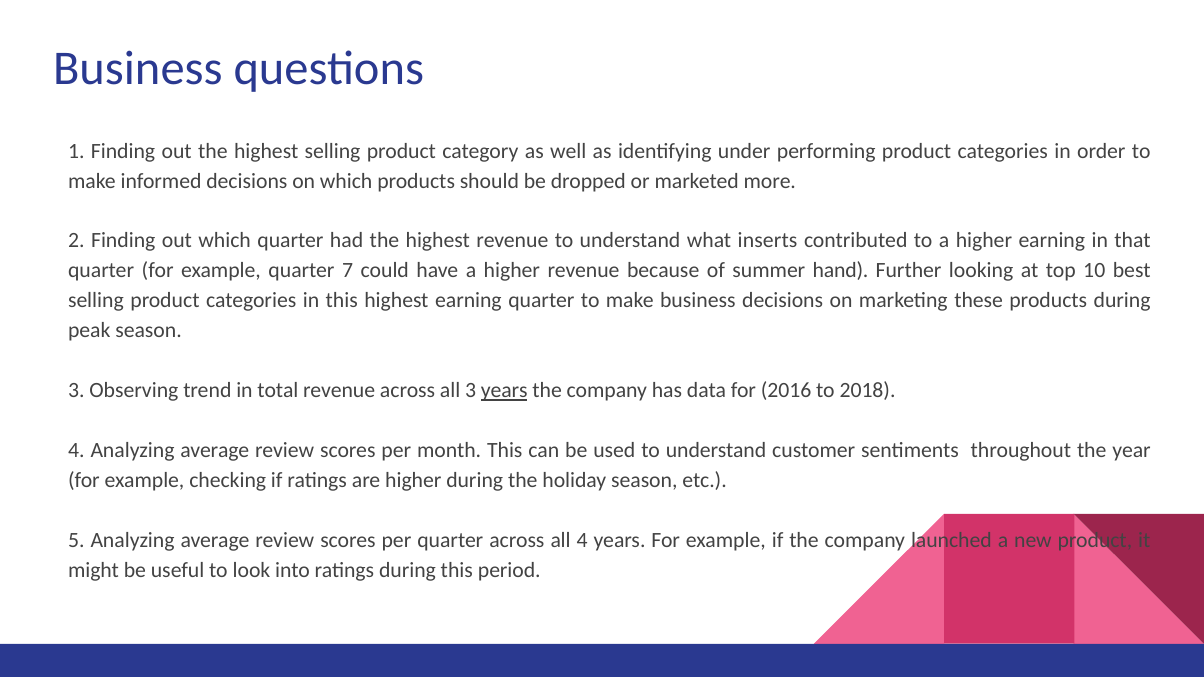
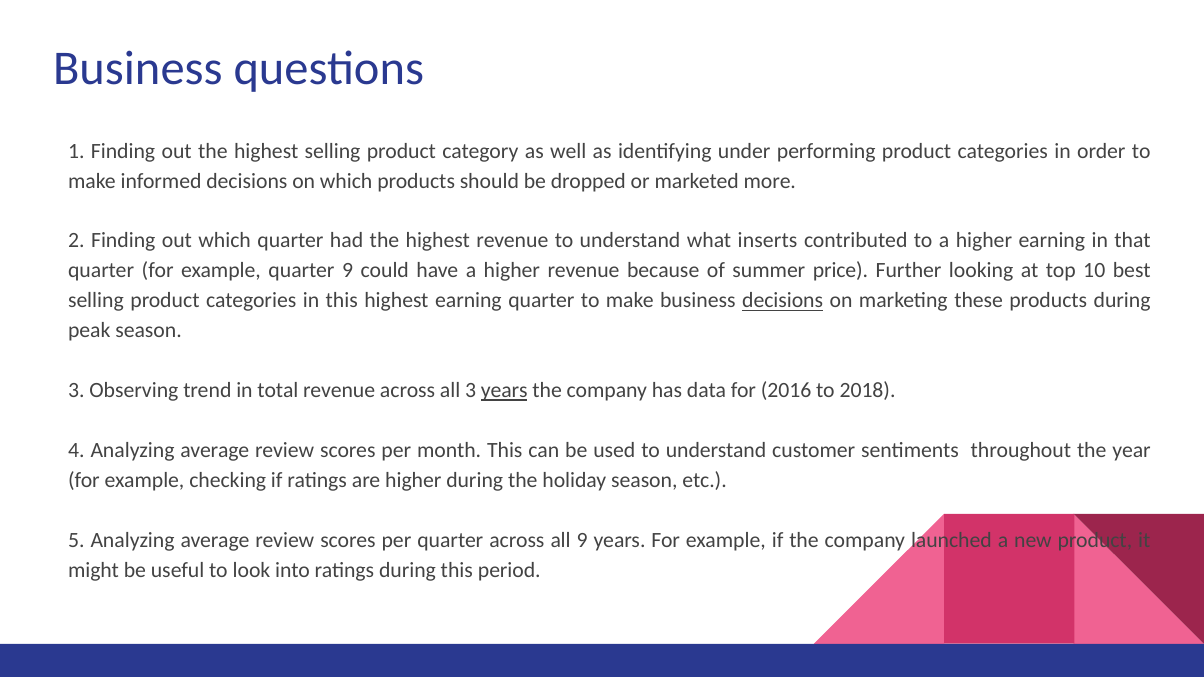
quarter 7: 7 -> 9
hand: hand -> price
decisions at (783, 301) underline: none -> present
all 4: 4 -> 9
